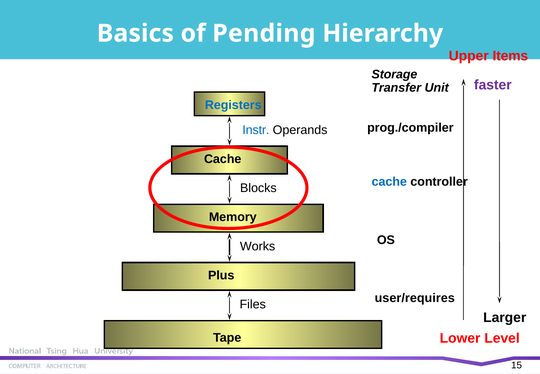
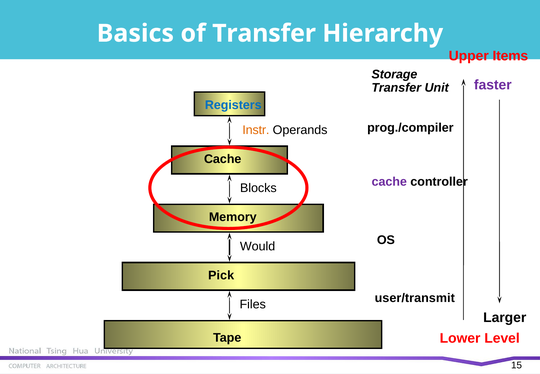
of Pending: Pending -> Transfer
Instr colour: blue -> orange
cache at (389, 182) colour: blue -> purple
Works: Works -> Would
Plus: Plus -> Pick
user/requires: user/requires -> user/transmit
